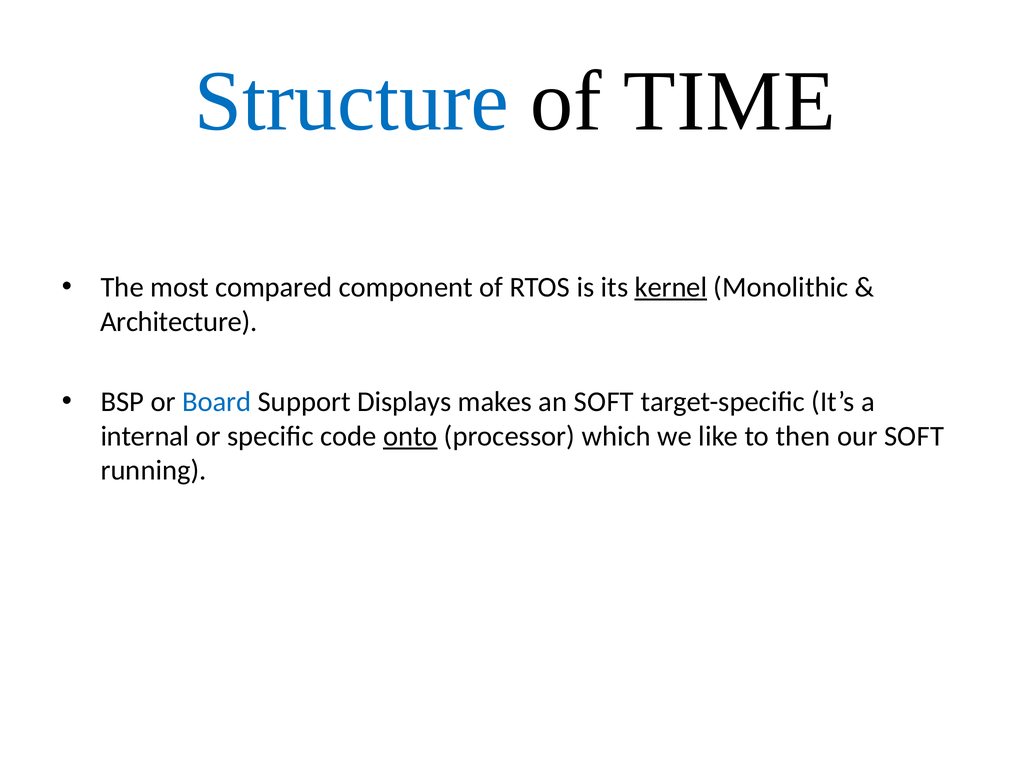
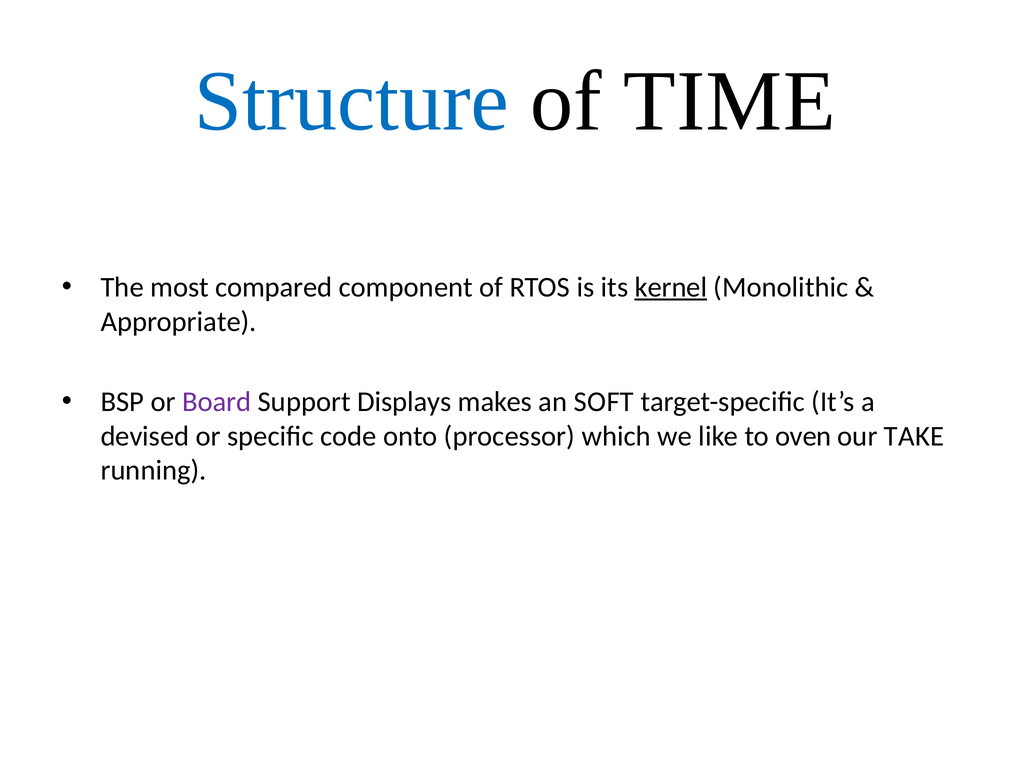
Architecture: Architecture -> Appropriate
Board colour: blue -> purple
internal: internal -> devised
onto underline: present -> none
then: then -> oven
our SOFT: SOFT -> TAKE
